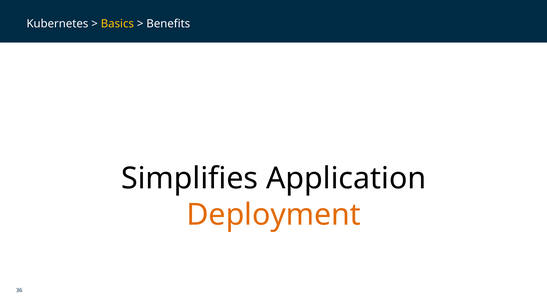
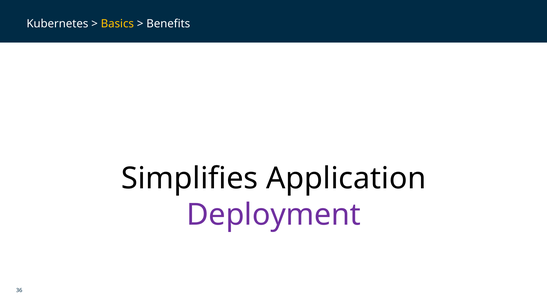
Deployment colour: orange -> purple
